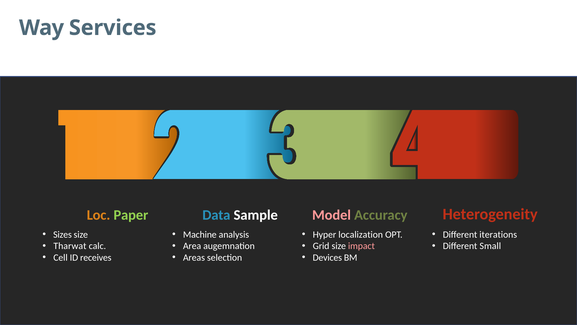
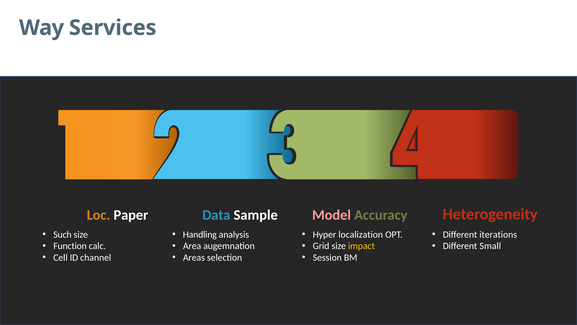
Paper colour: light green -> white
Sizes: Sizes -> Such
Machine: Machine -> Handling
Tharwat: Tharwat -> Function
impact colour: pink -> yellow
receives: receives -> channel
Devices: Devices -> Session
